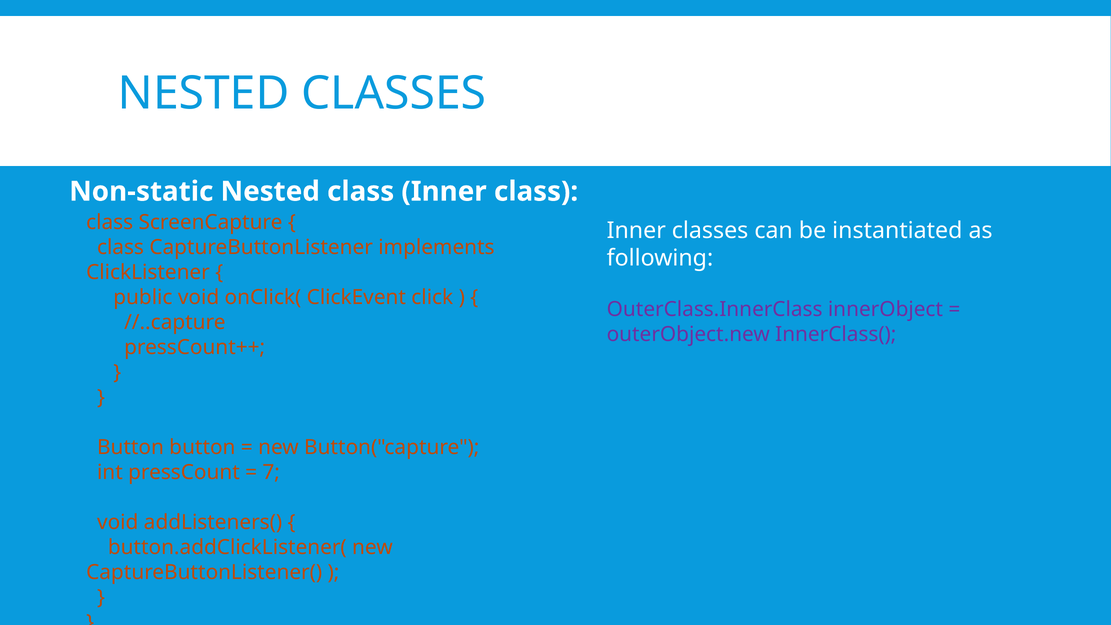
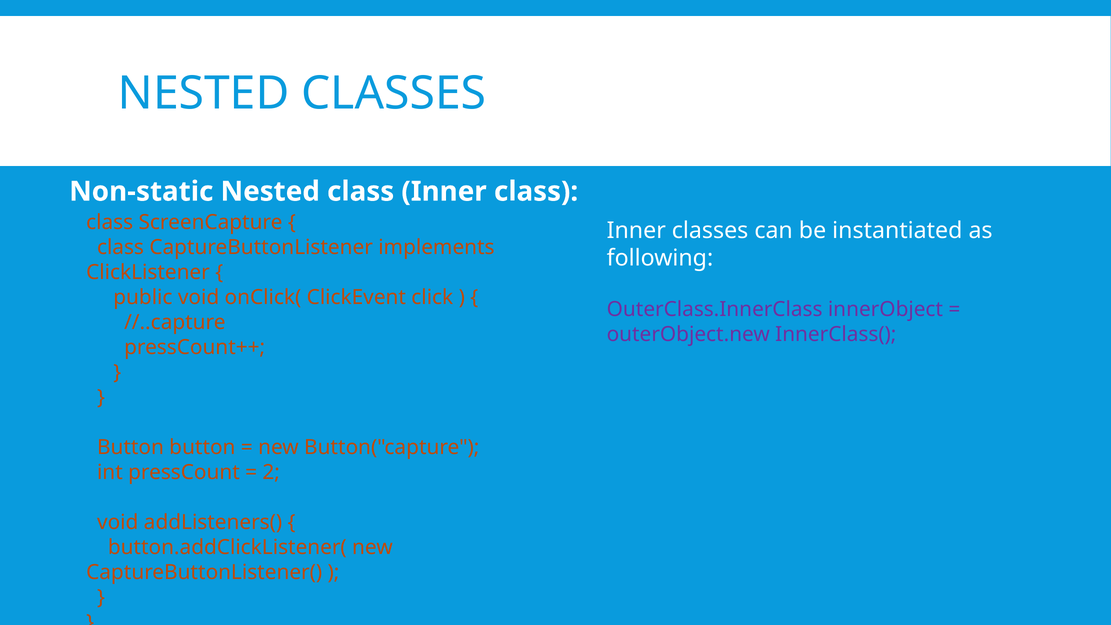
7: 7 -> 2
